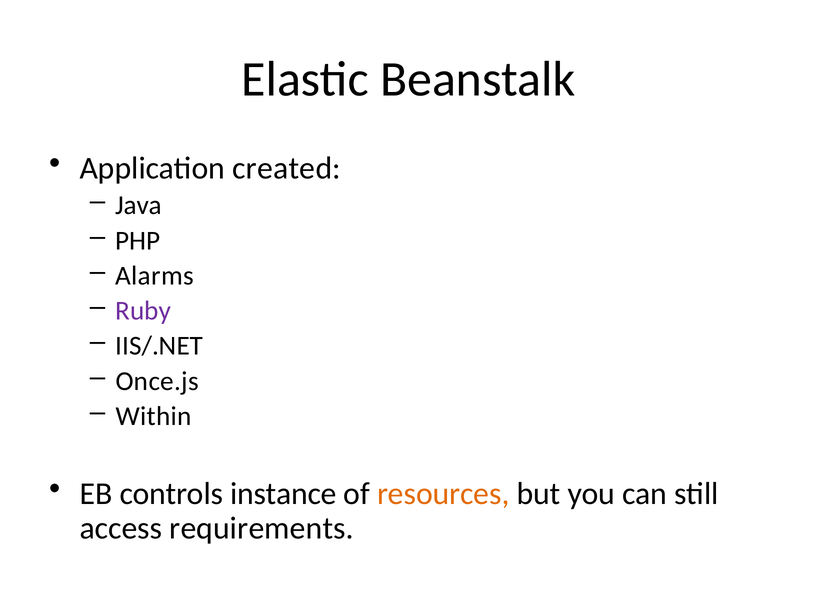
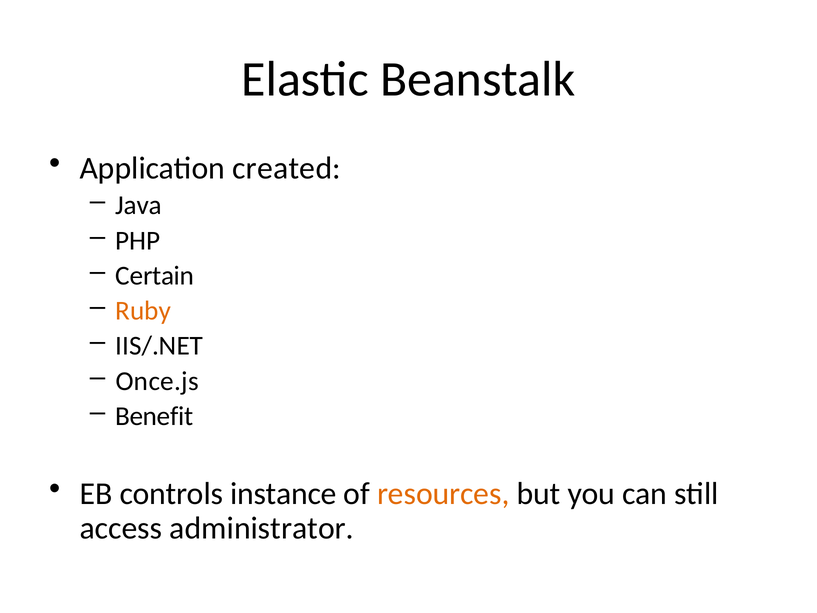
Alarms: Alarms -> Certain
Ruby colour: purple -> orange
Within: Within -> Benefit
requirements: requirements -> administrator
